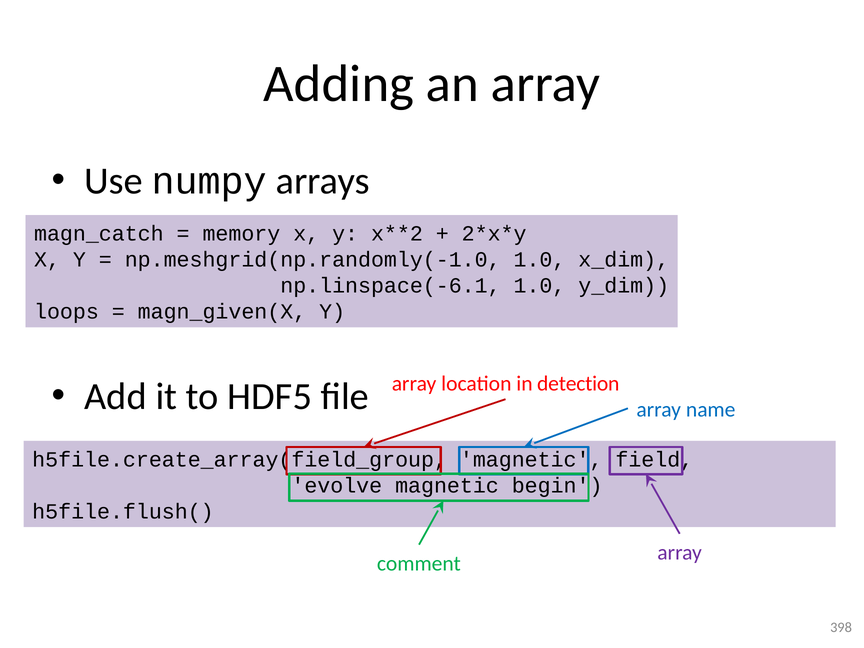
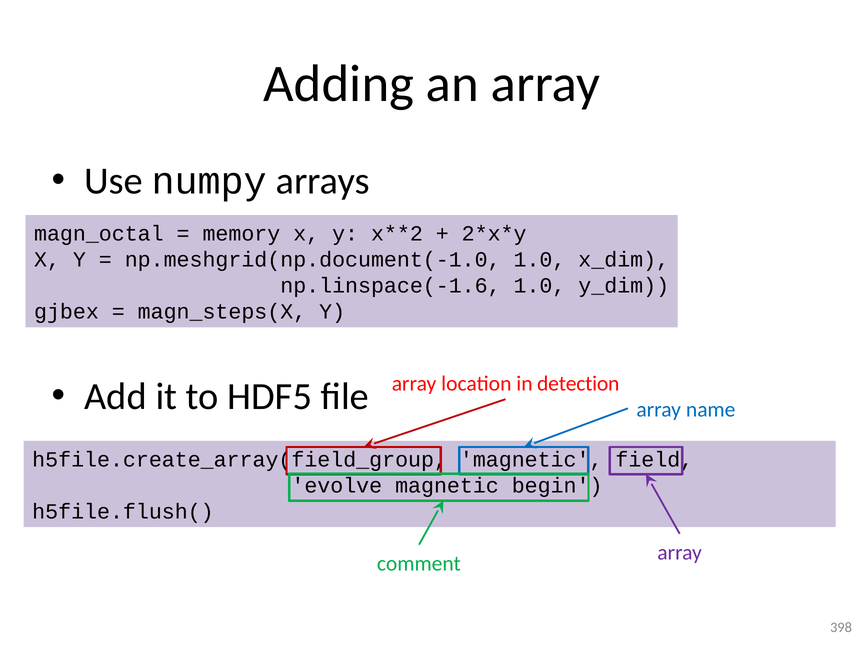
magn_catch: magn_catch -> magn_octal
np.meshgrid(np.randomly(-1.0: np.meshgrid(np.randomly(-1.0 -> np.meshgrid(np.document(-1.0
np.linspace(-6.1: np.linspace(-6.1 -> np.linspace(-1.6
loops: loops -> gjbex
magn_given(X: magn_given(X -> magn_steps(X
